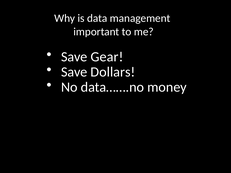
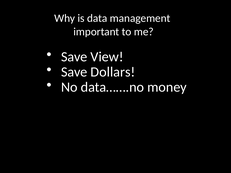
Gear: Gear -> View
